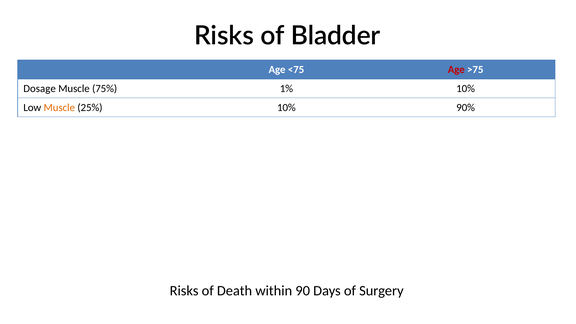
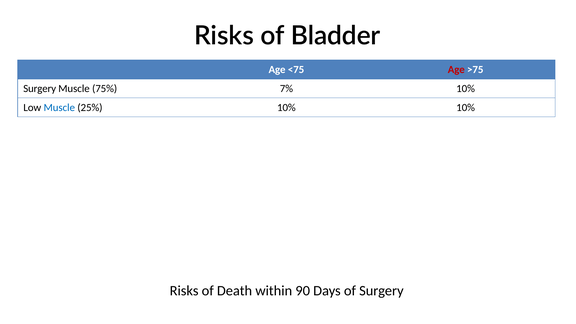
Dosage at (40, 89): Dosage -> Surgery
1%: 1% -> 7%
Muscle at (59, 107) colour: orange -> blue
10% 90%: 90% -> 10%
